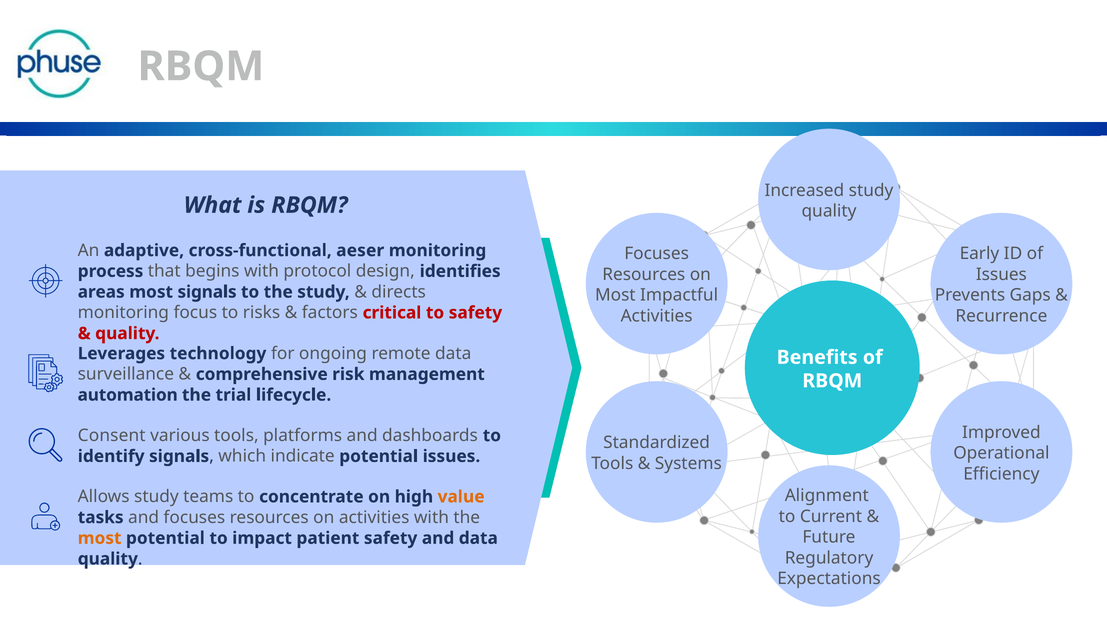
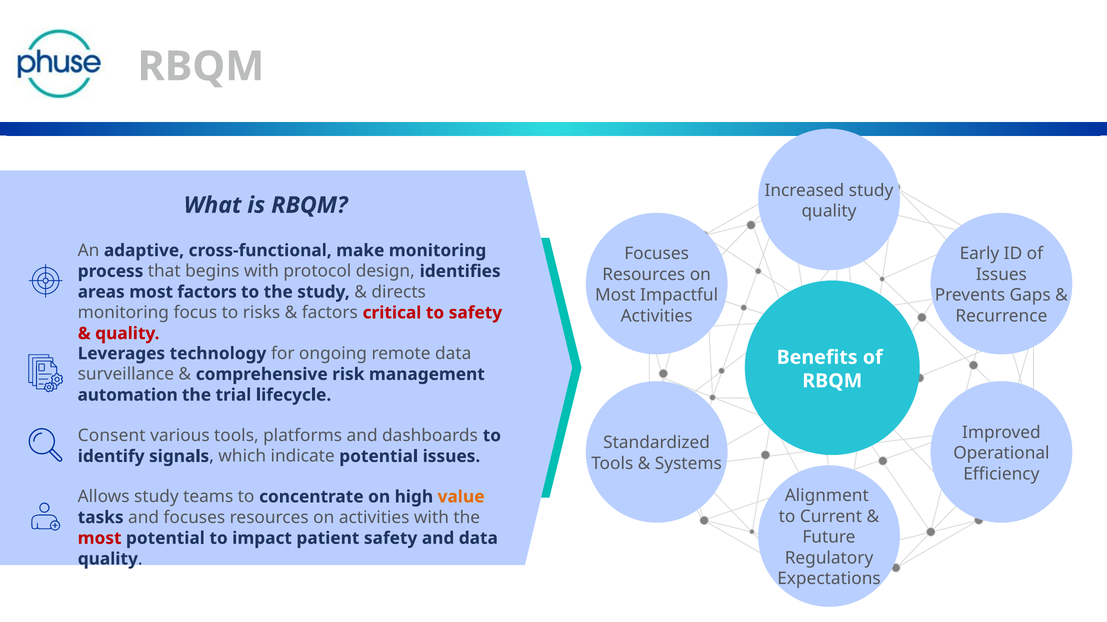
aeser: aeser -> make
most signals: signals -> factors
most at (100, 539) colour: orange -> red
